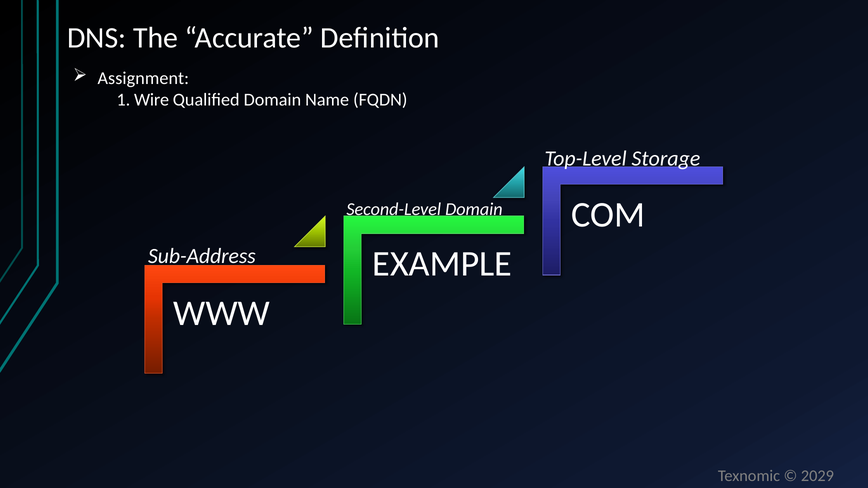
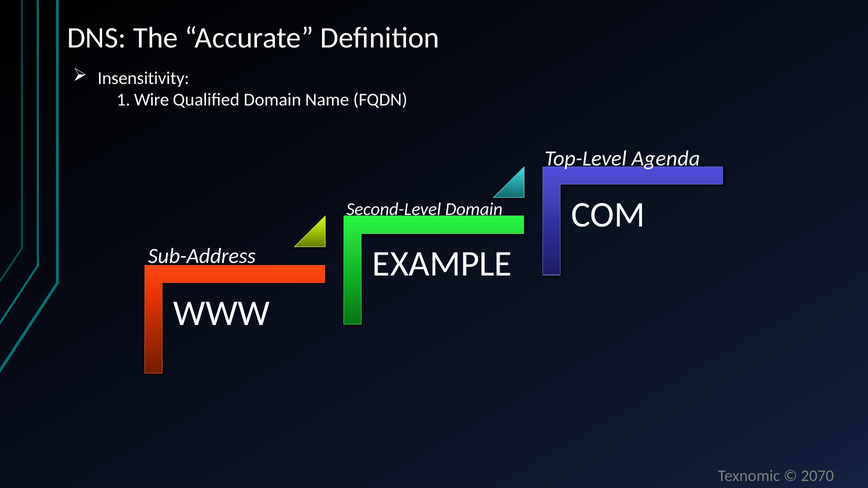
Assignment: Assignment -> Insensitivity
Storage: Storage -> Agenda
2029: 2029 -> 2070
